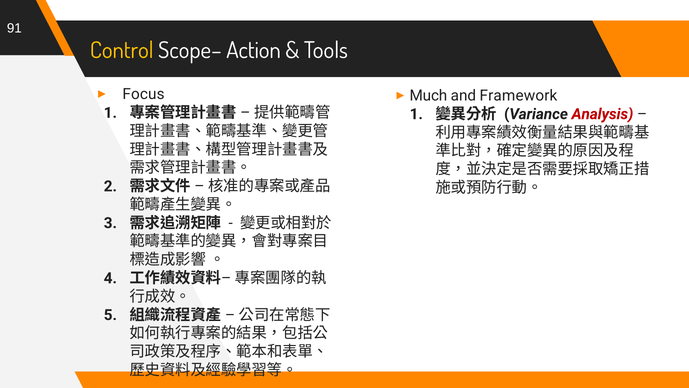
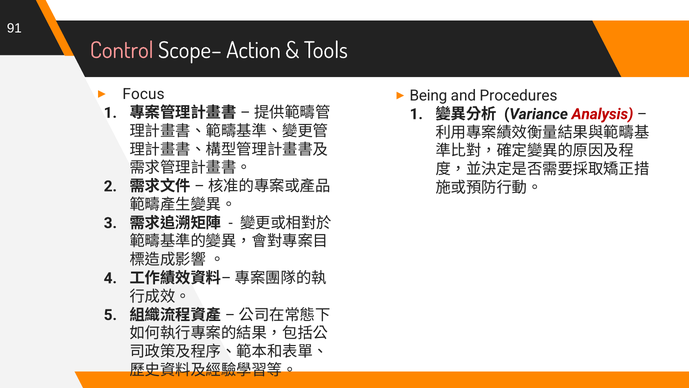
Control colour: yellow -> pink
Much: Much -> Being
Framework: Framework -> Procedures
